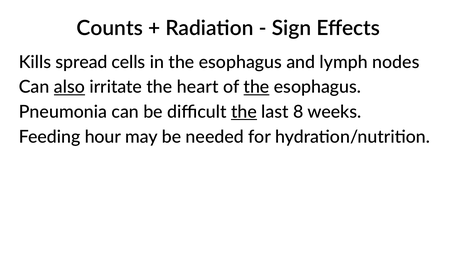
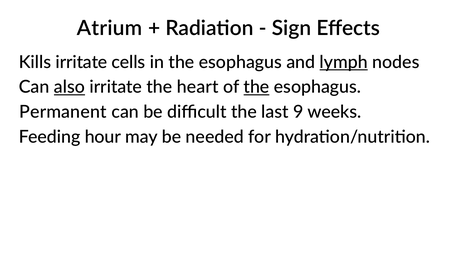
Counts: Counts -> Atrium
Kills spread: spread -> irritate
lymph underline: none -> present
Pneumonia: Pneumonia -> Permanent
the at (244, 112) underline: present -> none
8: 8 -> 9
